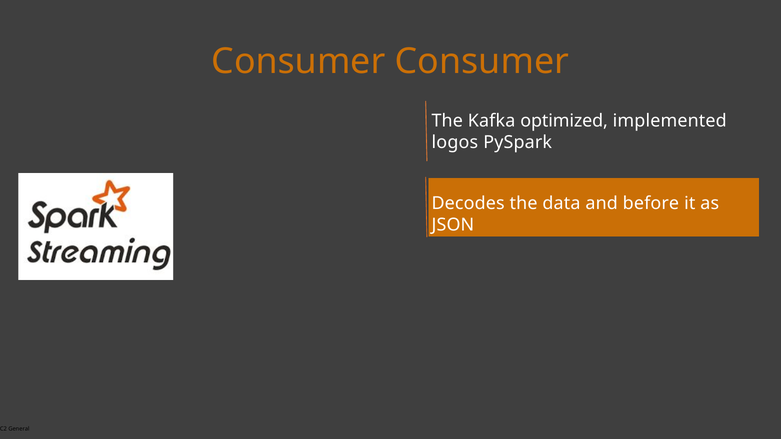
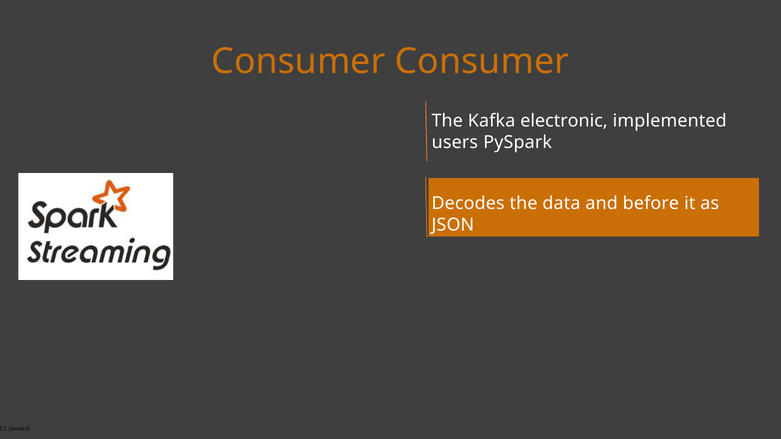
optimized: optimized -> electronic
logos: logos -> users
